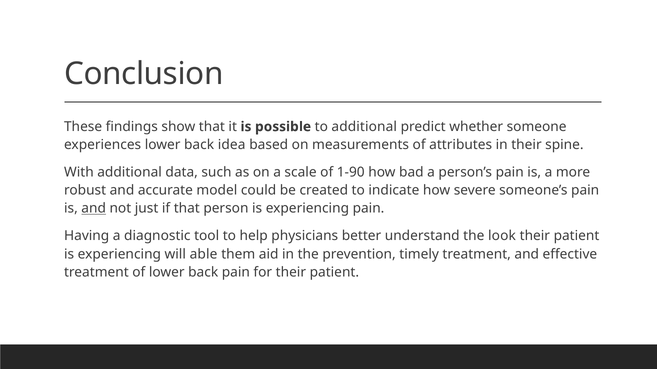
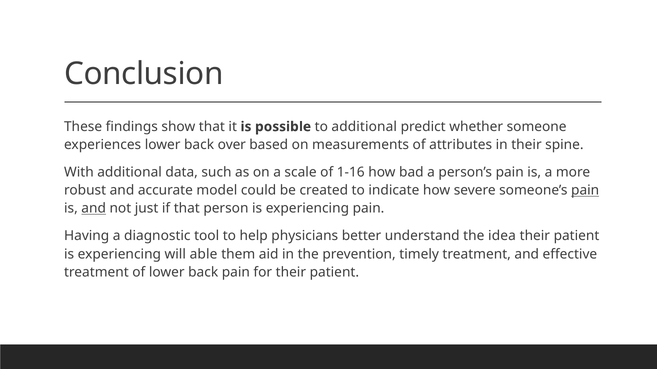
idea: idea -> over
1-90: 1-90 -> 1-16
pain at (585, 191) underline: none -> present
look: look -> idea
